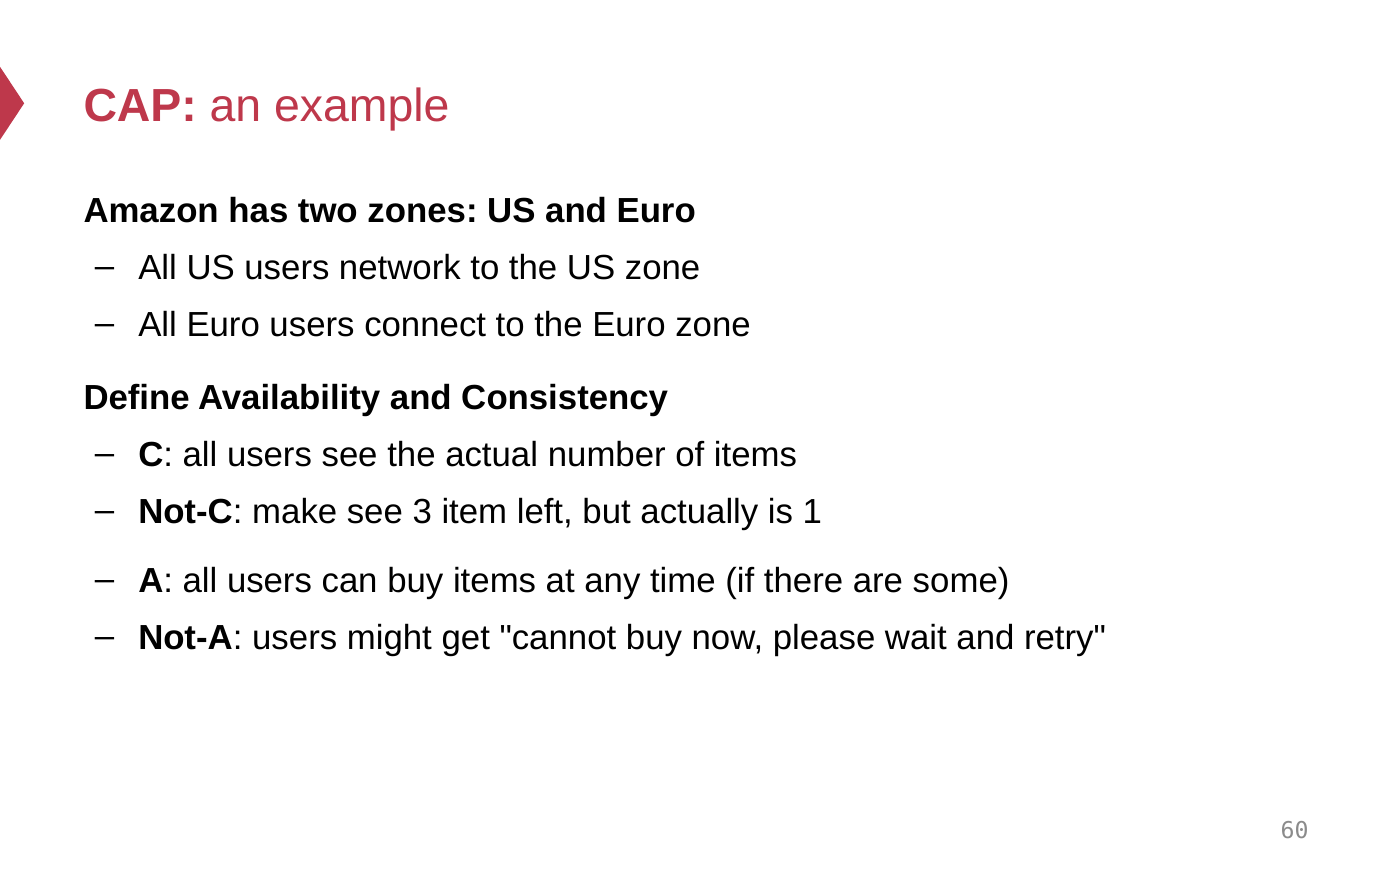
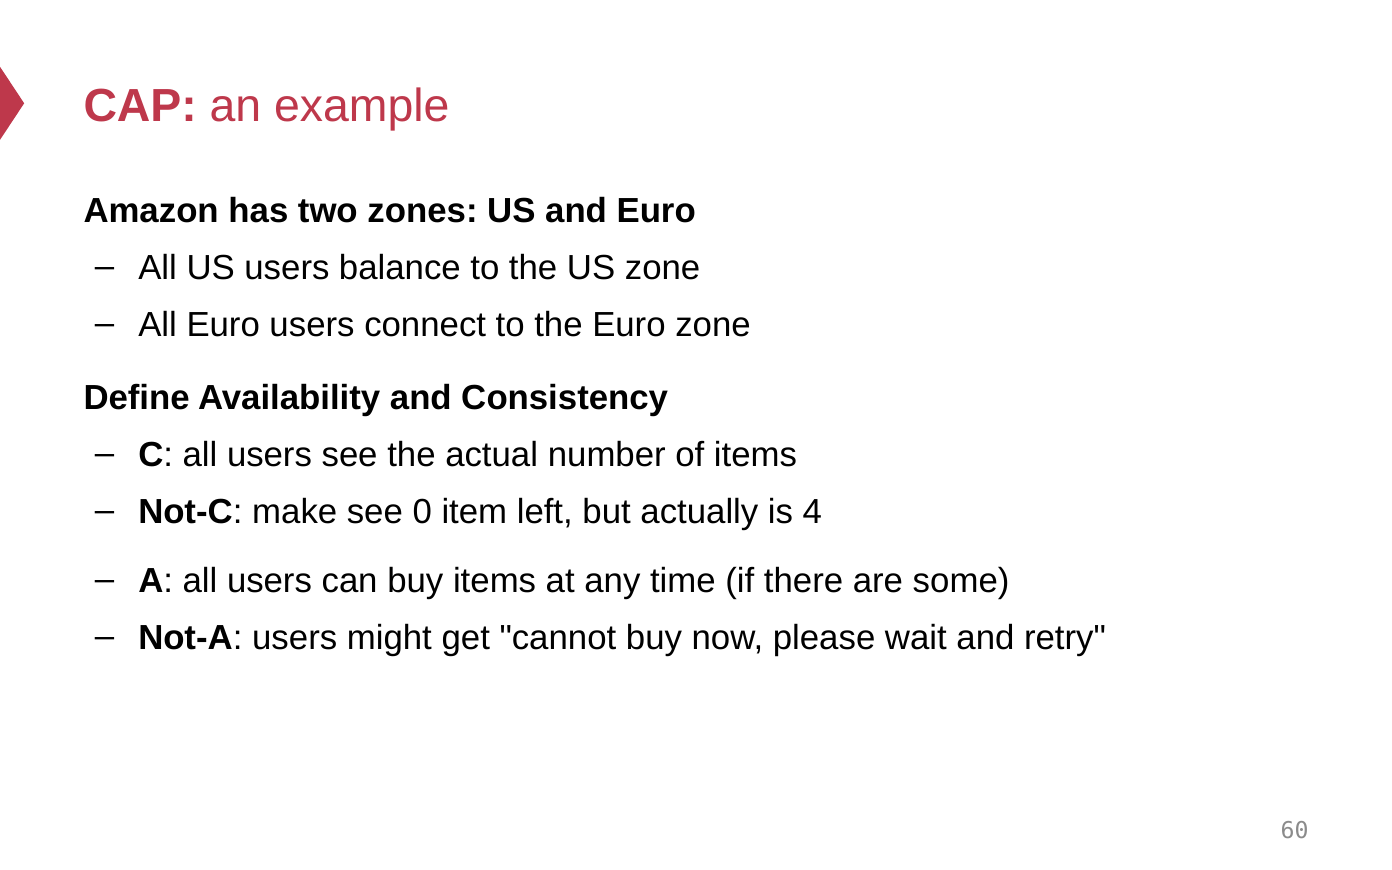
network: network -> balance
3: 3 -> 0
1: 1 -> 4
